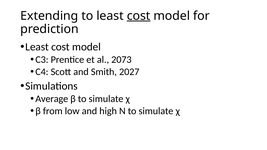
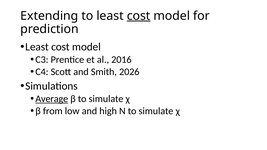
2073: 2073 -> 2016
2027: 2027 -> 2026
Average underline: none -> present
